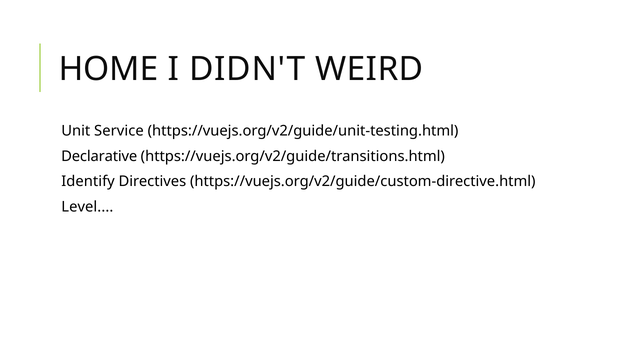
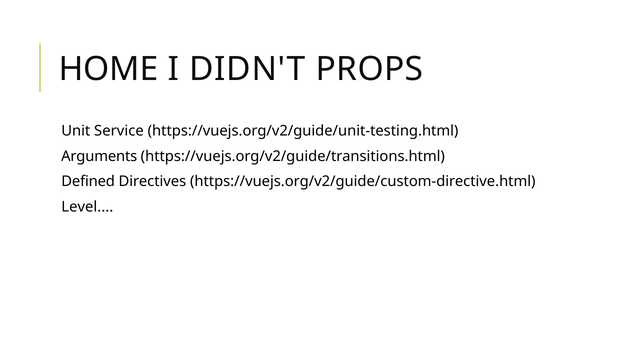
WEIRD: WEIRD -> PROPS
Declarative: Declarative -> Arguments
Identify: Identify -> Defined
